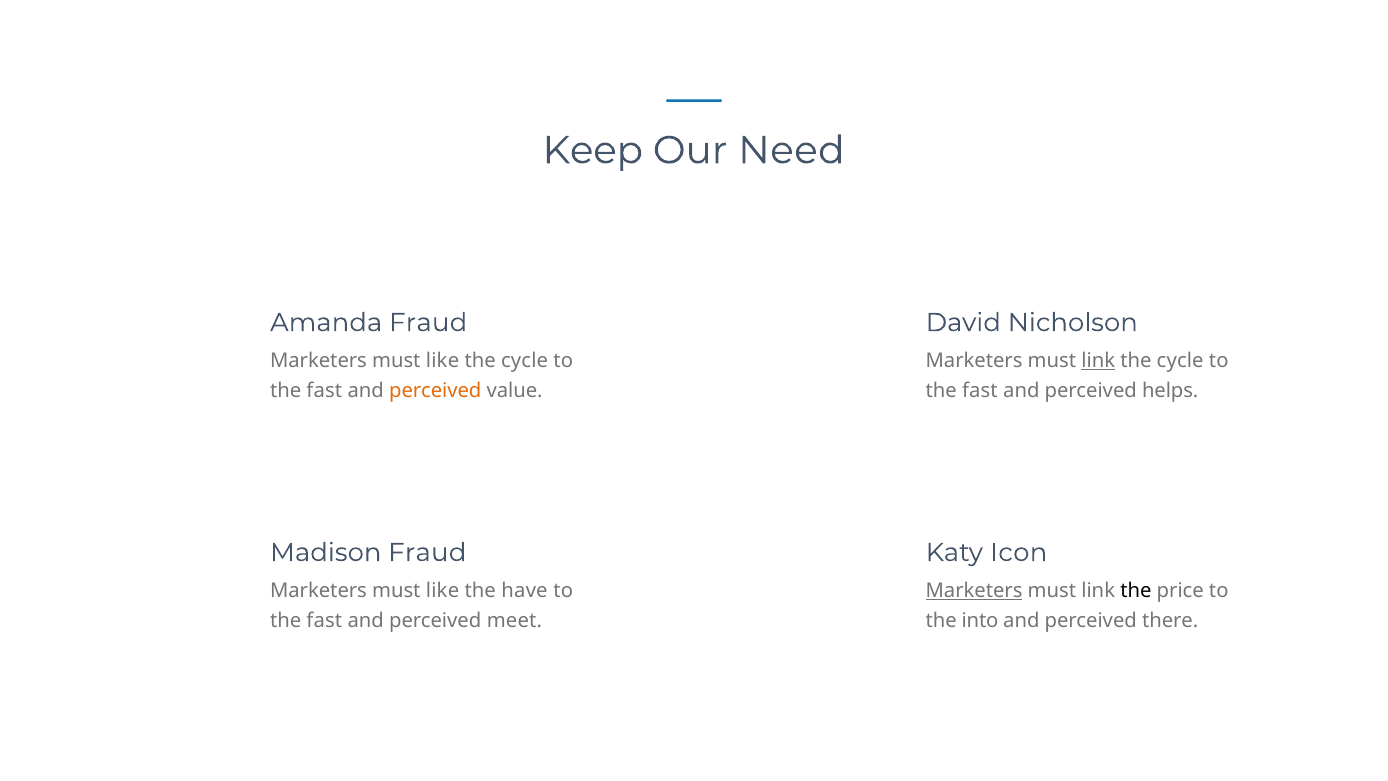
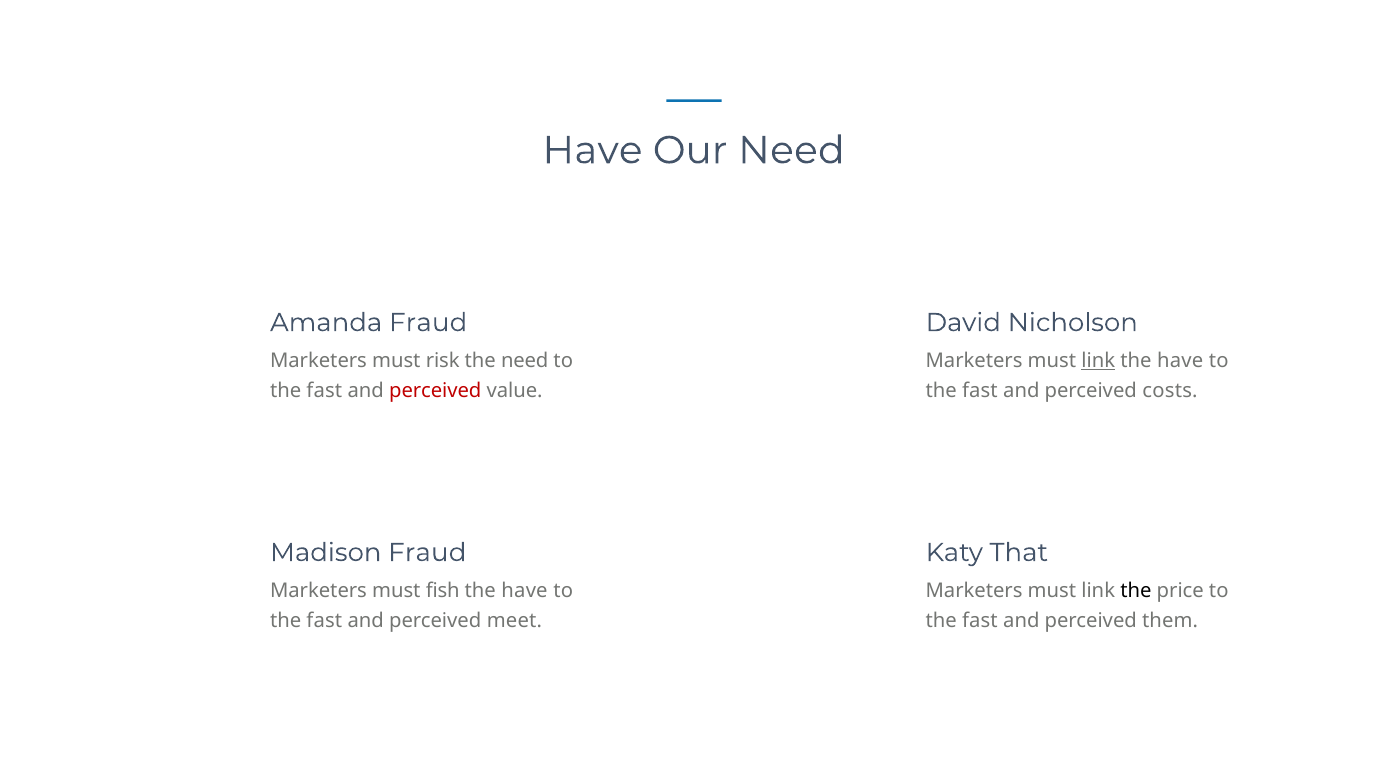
Keep at (593, 150): Keep -> Have
like at (443, 361): like -> risk
cycle at (525, 361): cycle -> need
cycle at (1180, 361): cycle -> have
perceived at (435, 391) colour: orange -> red
helps: helps -> costs
Icon: Icon -> That
like at (443, 591): like -> fish
Marketers at (974, 591) underline: present -> none
into at (980, 620): into -> fast
there: there -> them
